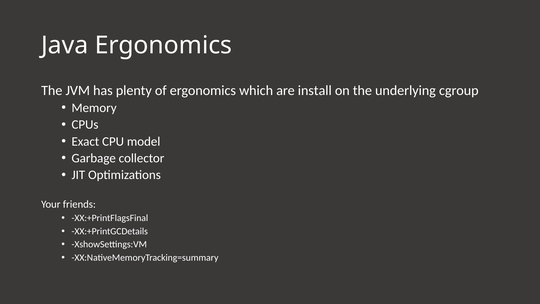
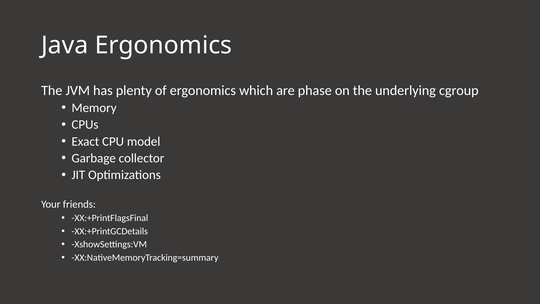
install: install -> phase
